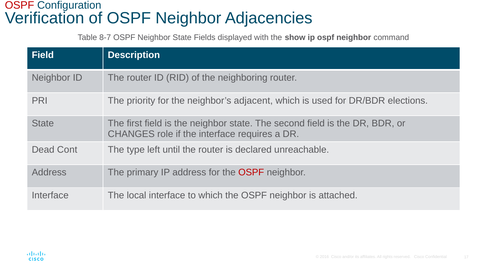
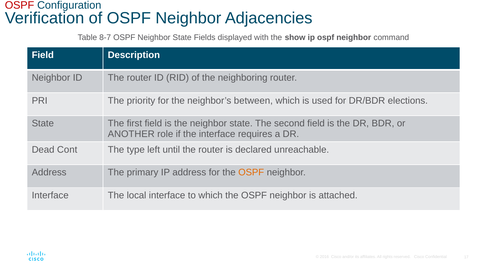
adjacent: adjacent -> between
CHANGES: CHANGES -> ANOTHER
OSPF at (251, 173) colour: red -> orange
